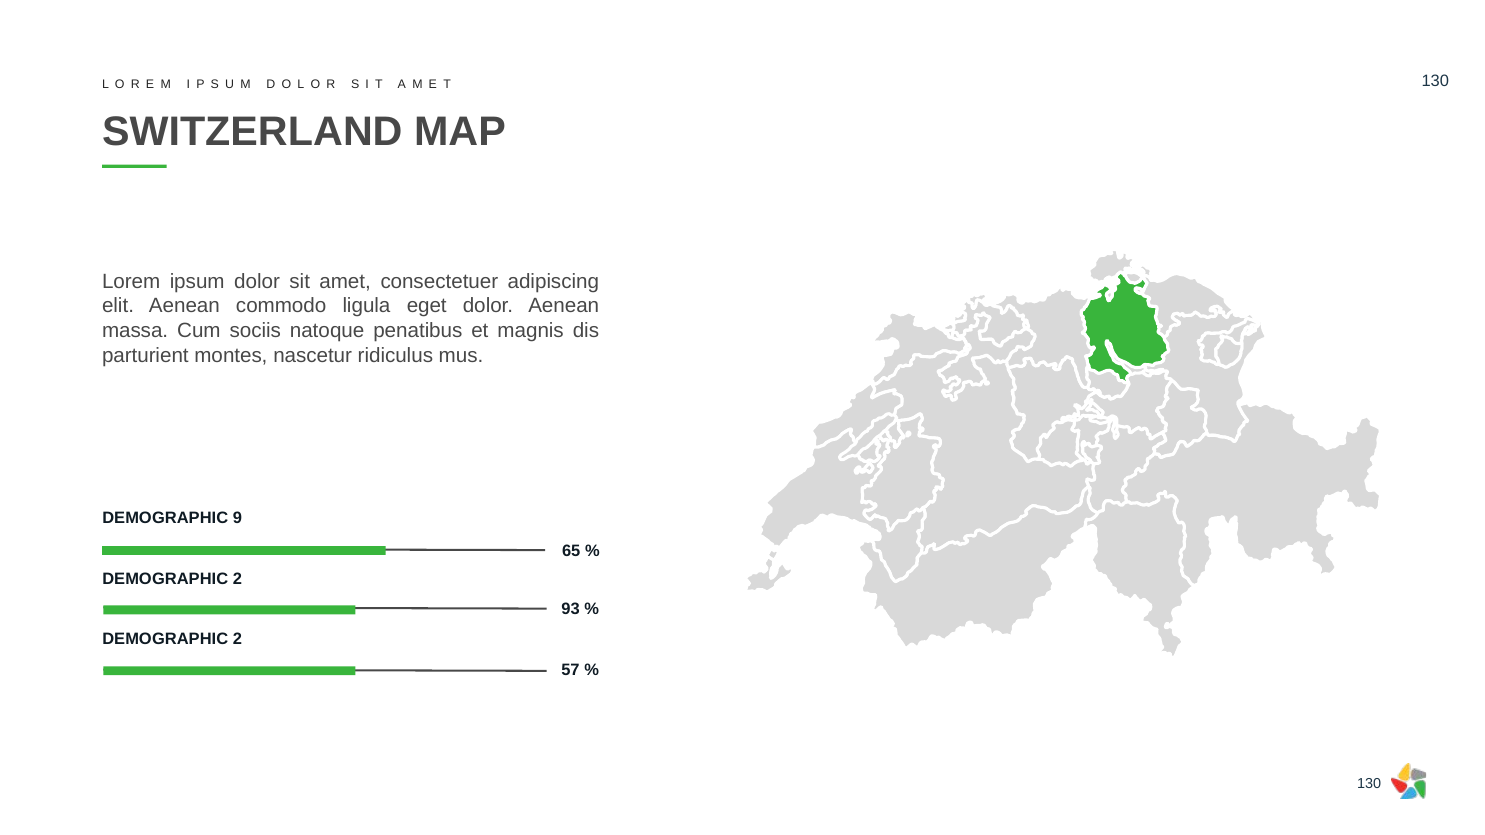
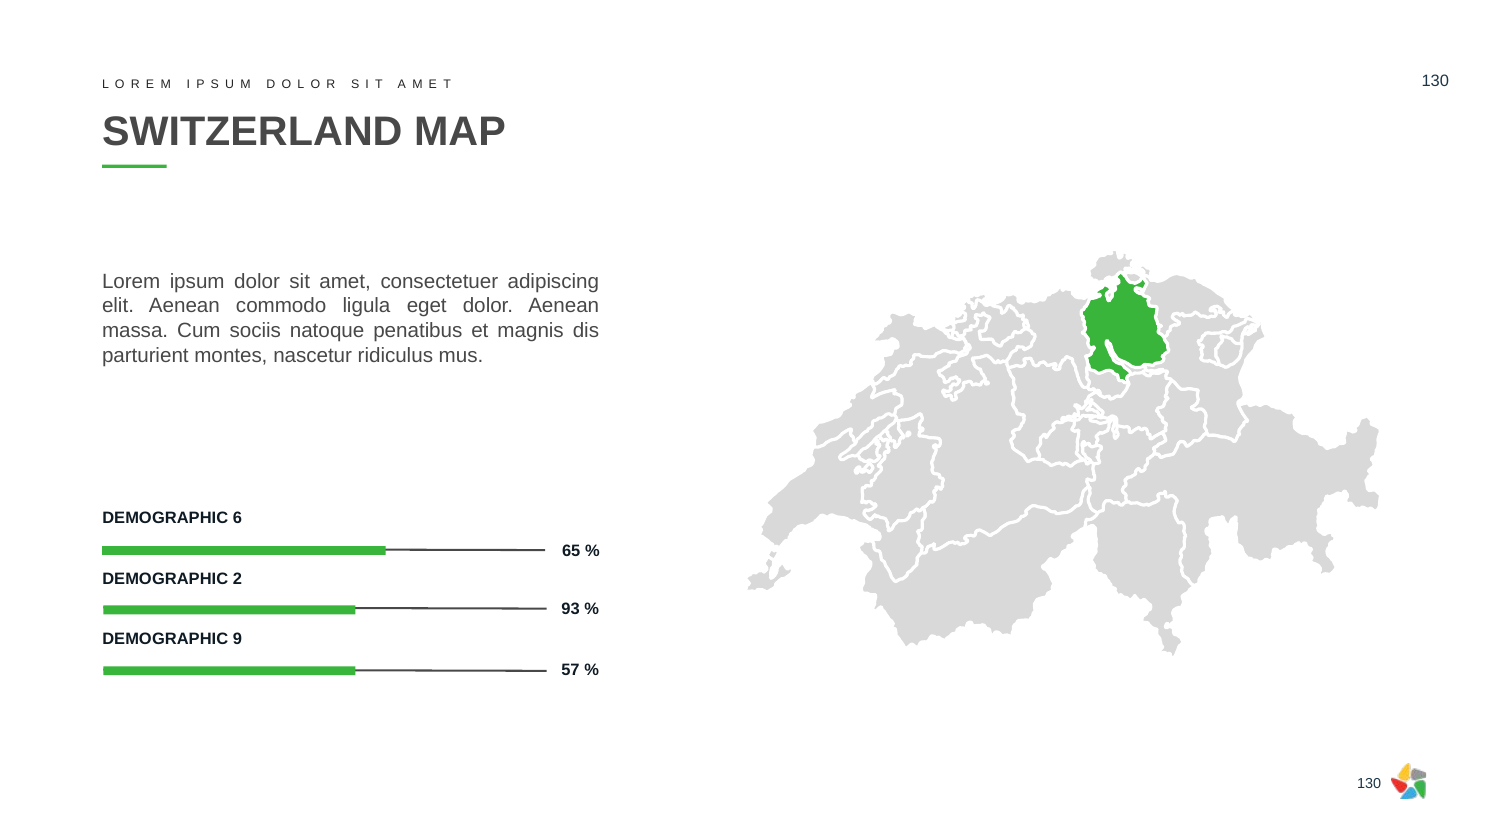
9: 9 -> 6
2 at (237, 639): 2 -> 9
